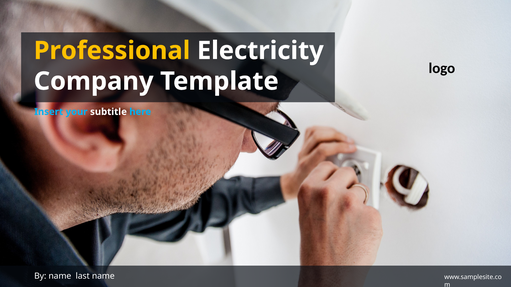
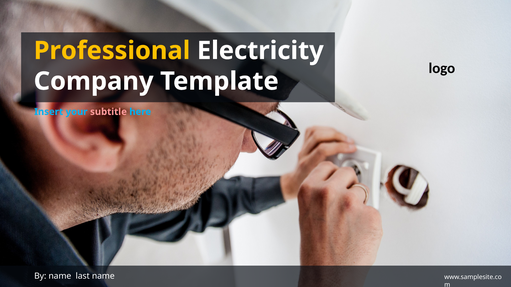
subtitle colour: white -> pink
